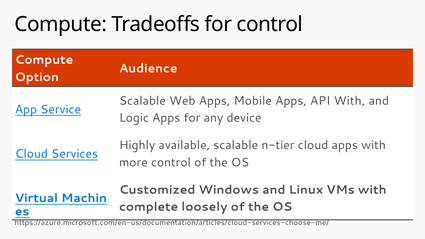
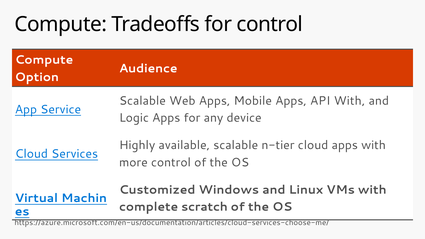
loosely: loosely -> scratch
